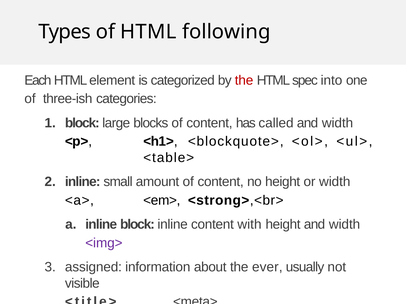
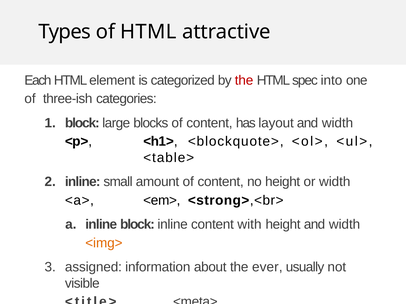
following: following -> attractive
called: called -> layout
<img> colour: purple -> orange
